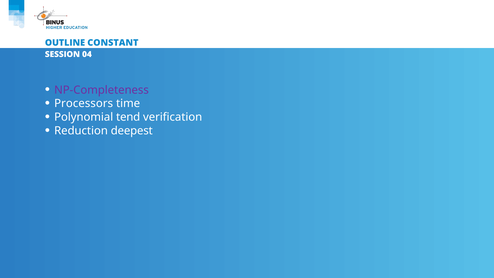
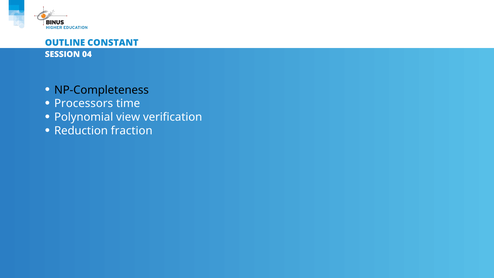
NP-Completeness colour: purple -> black
tend: tend -> view
deepest: deepest -> fraction
